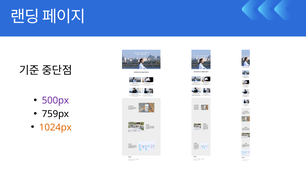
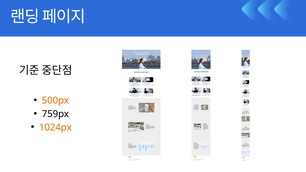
500px colour: purple -> orange
